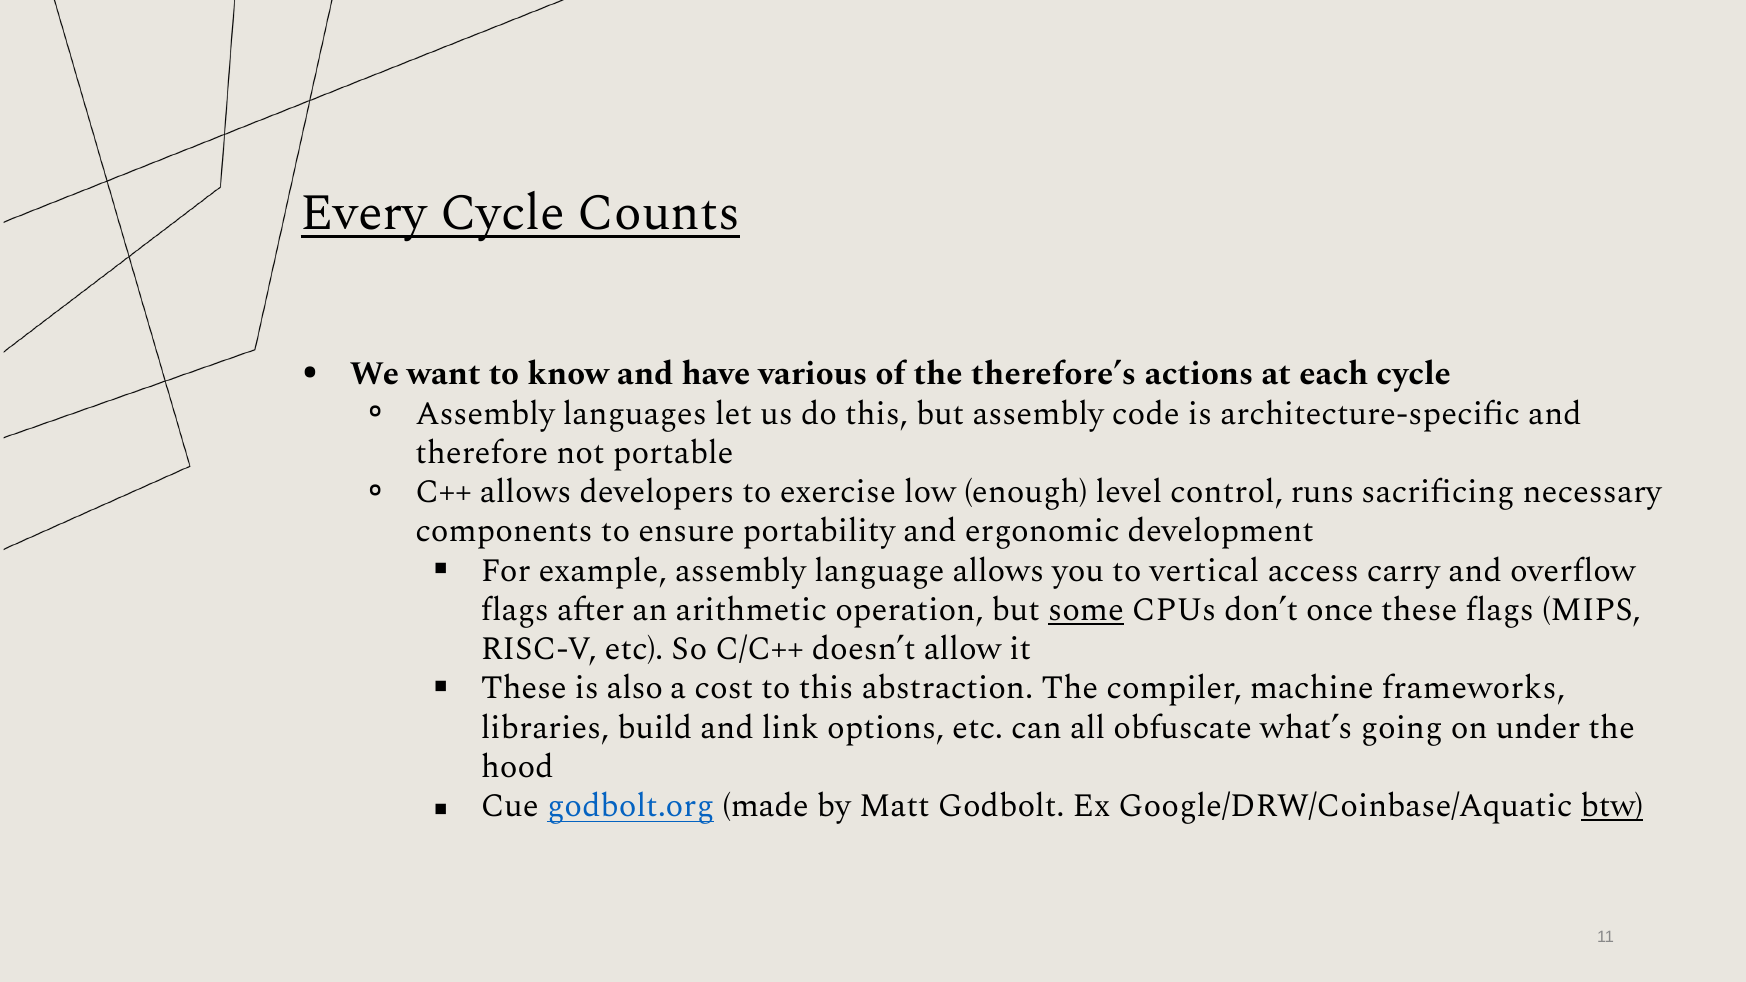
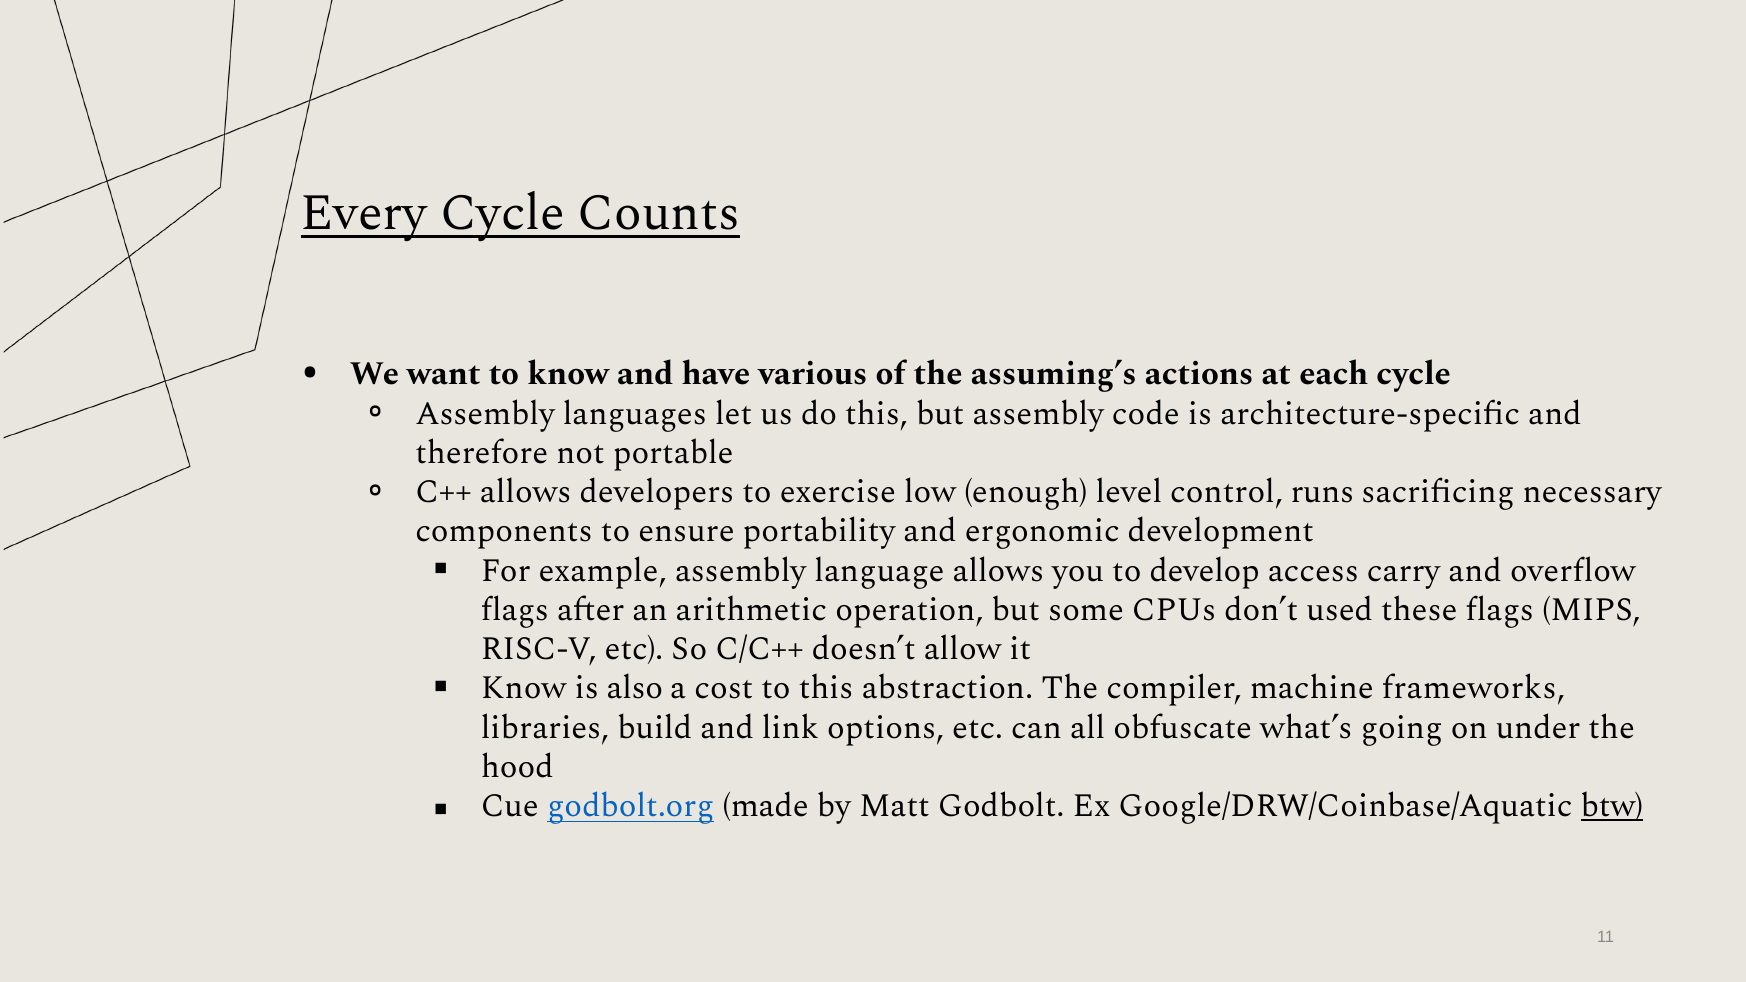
therefore’s: therefore’s -> assuming’s
vertical: vertical -> develop
some underline: present -> none
once: once -> used
These at (524, 688): These -> Know
